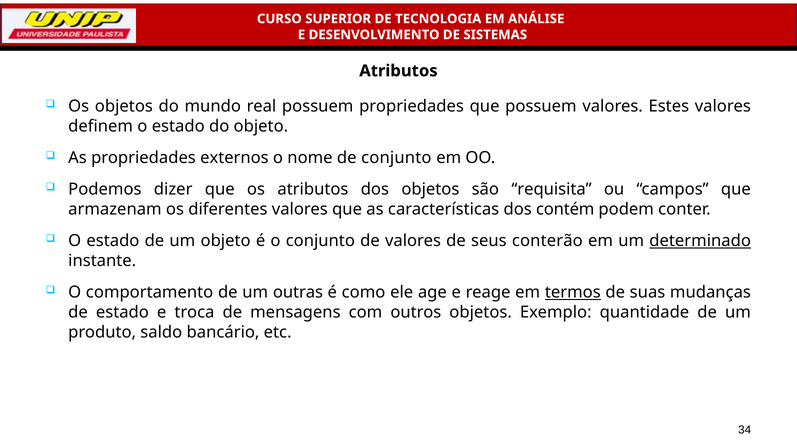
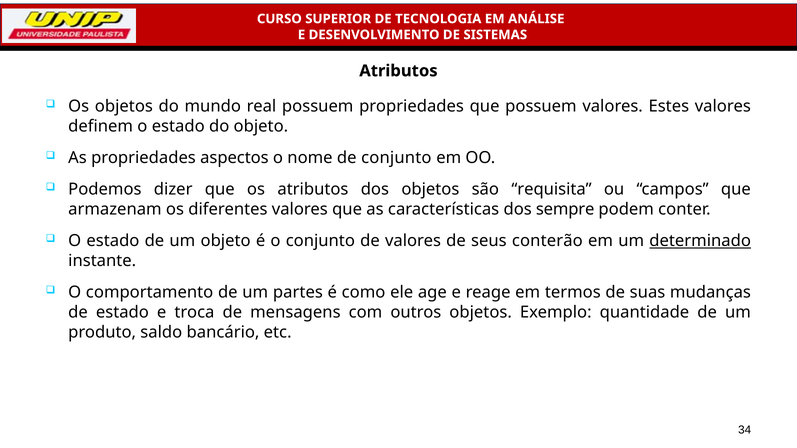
externos: externos -> aspectos
contém: contém -> sempre
outras: outras -> partes
termos underline: present -> none
